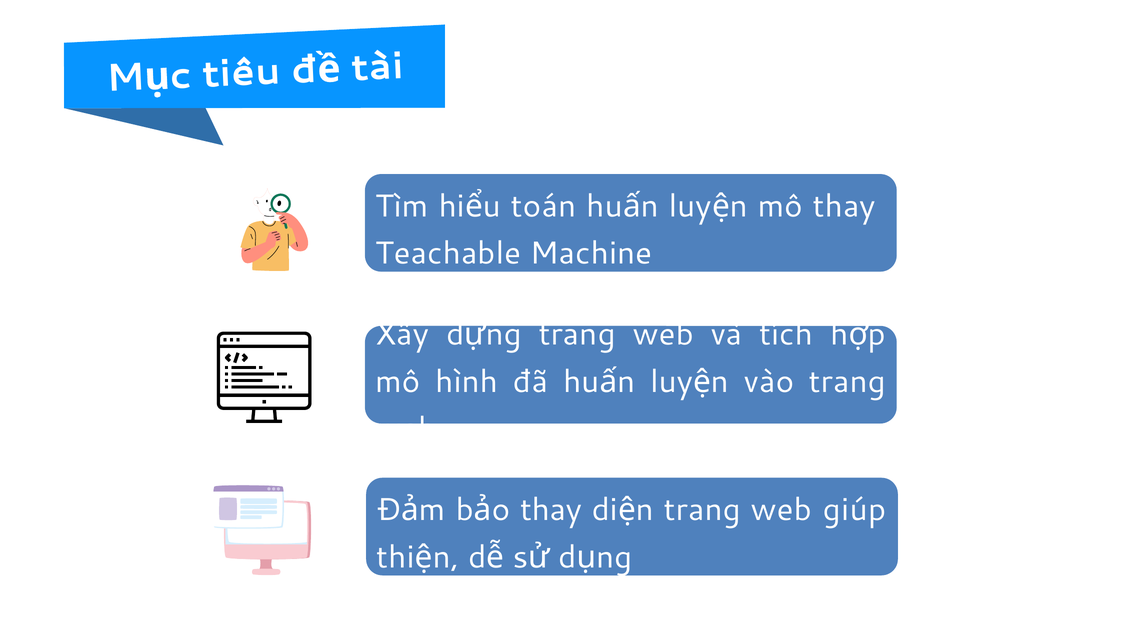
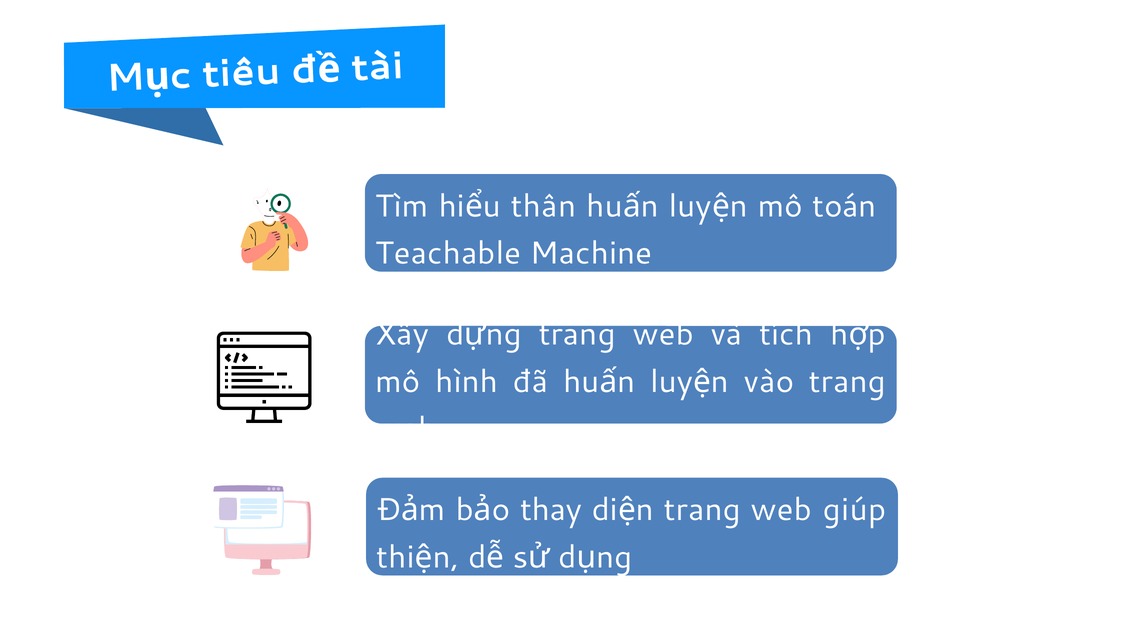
toán: toán -> thân
mô thay: thay -> toán
